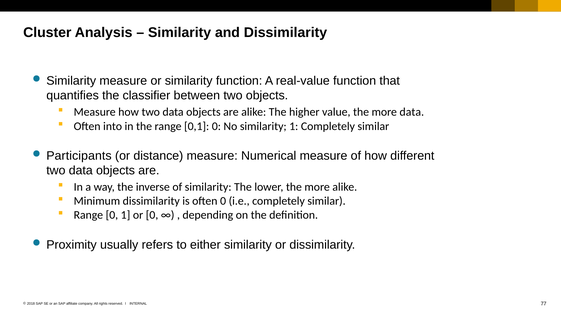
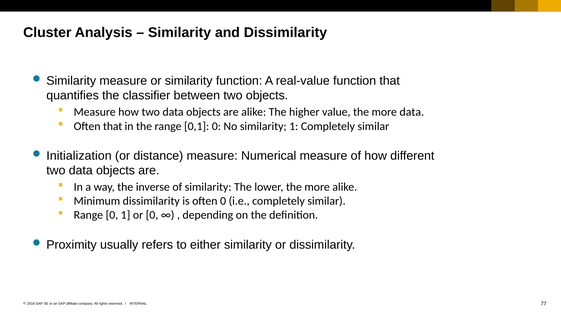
Often into: into -> that
Participants: Participants -> Initialization
